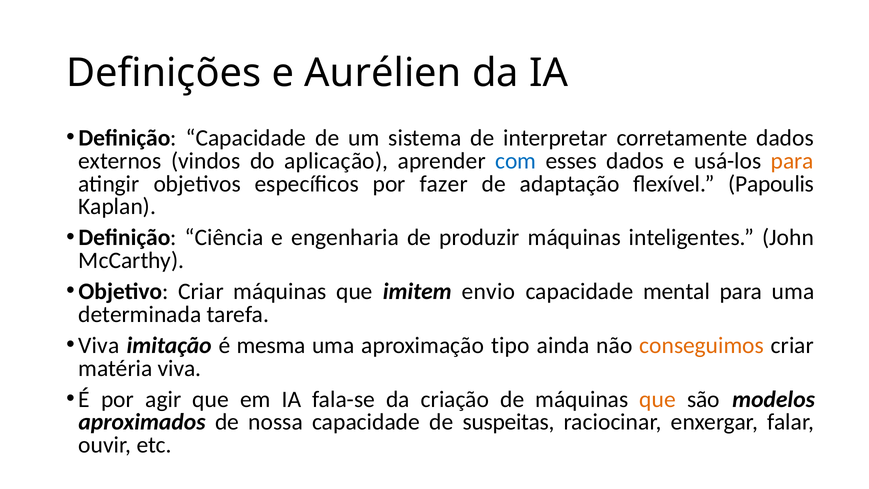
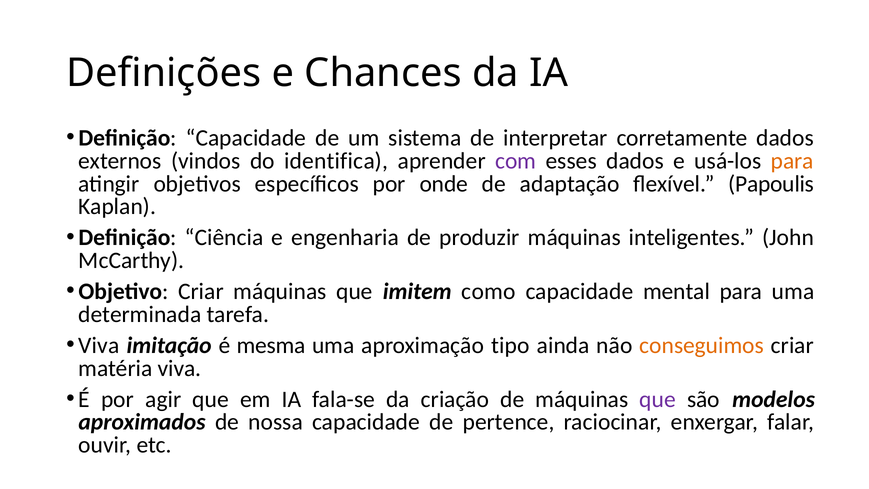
Aurélien: Aurélien -> Chances
aplicação: aplicação -> identifica
com colour: blue -> purple
fazer: fazer -> onde
envio: envio -> como
que at (658, 399) colour: orange -> purple
suspeitas: suspeitas -> pertence
